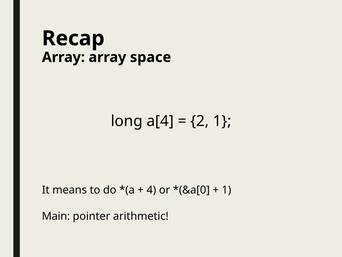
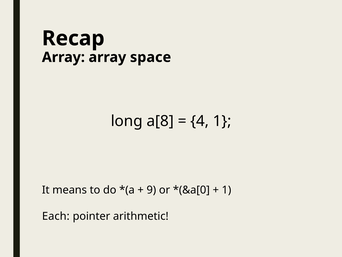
a[4: a[4 -> a[8
2: 2 -> 4
4: 4 -> 9
Main: Main -> Each
